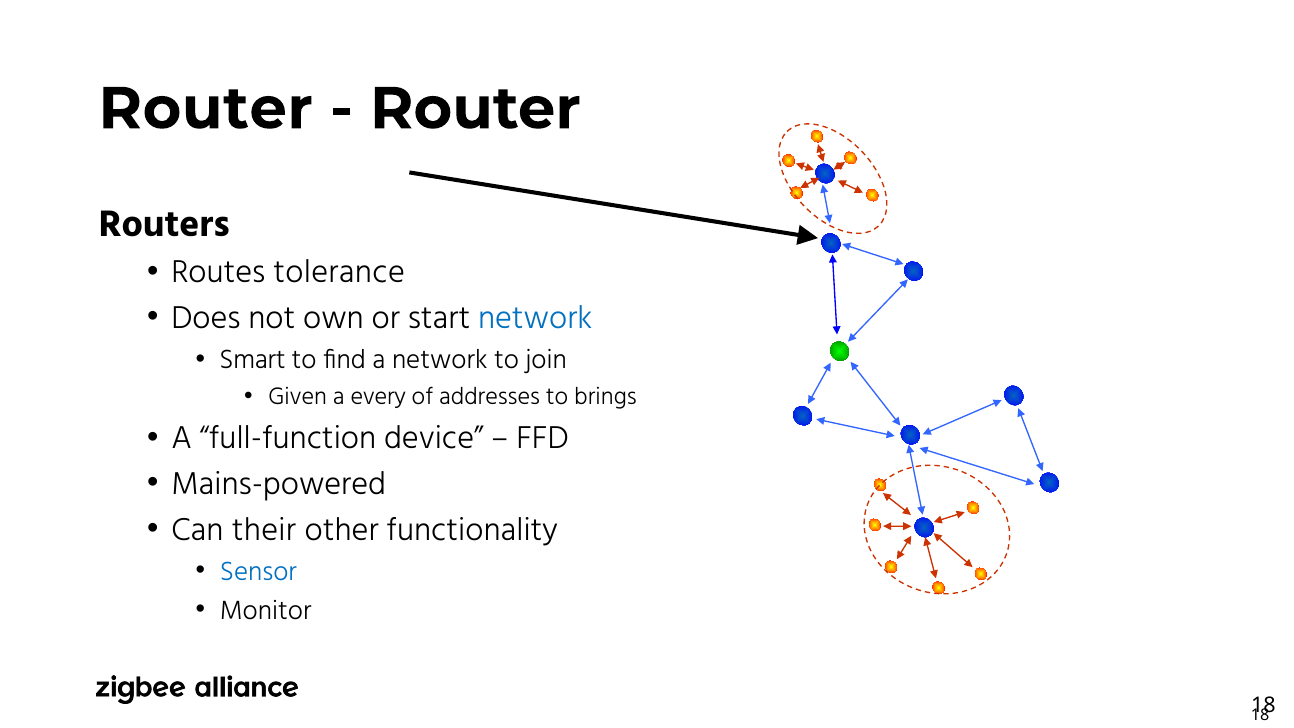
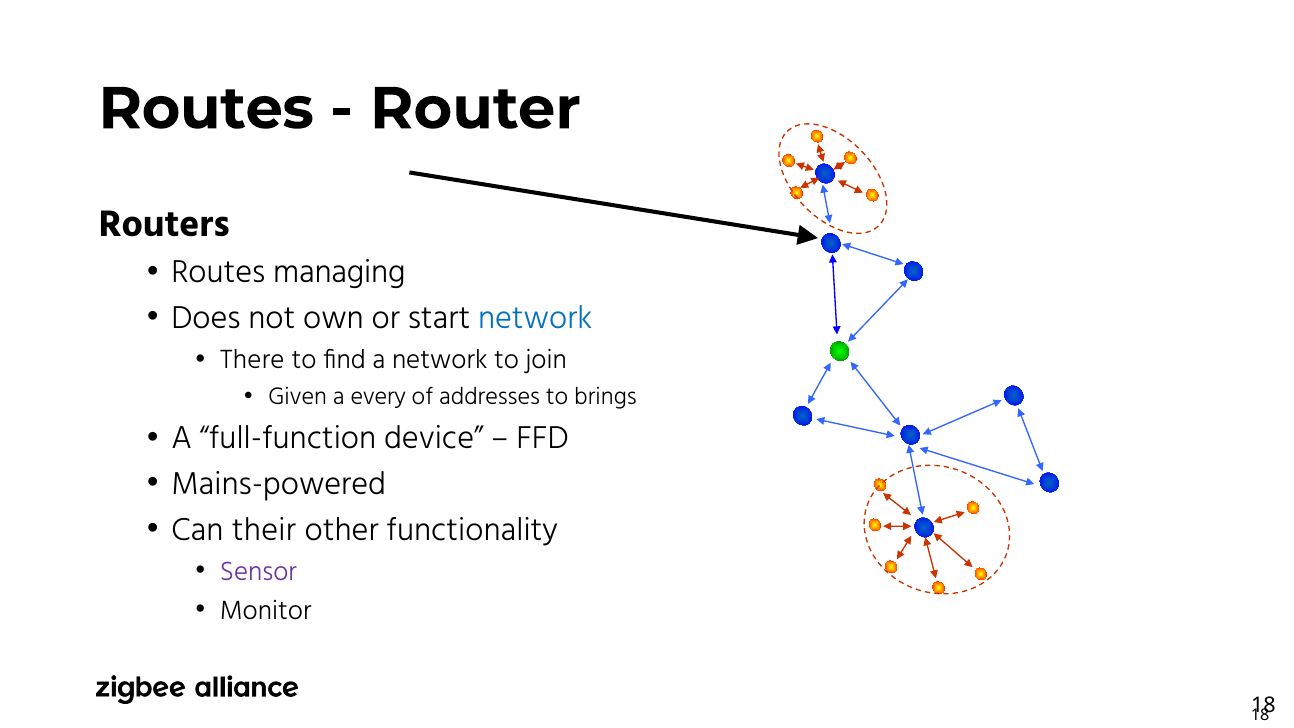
Router at (206, 109): Router -> Routes
tolerance: tolerance -> managing
Smart: Smart -> There
Sensor colour: blue -> purple
